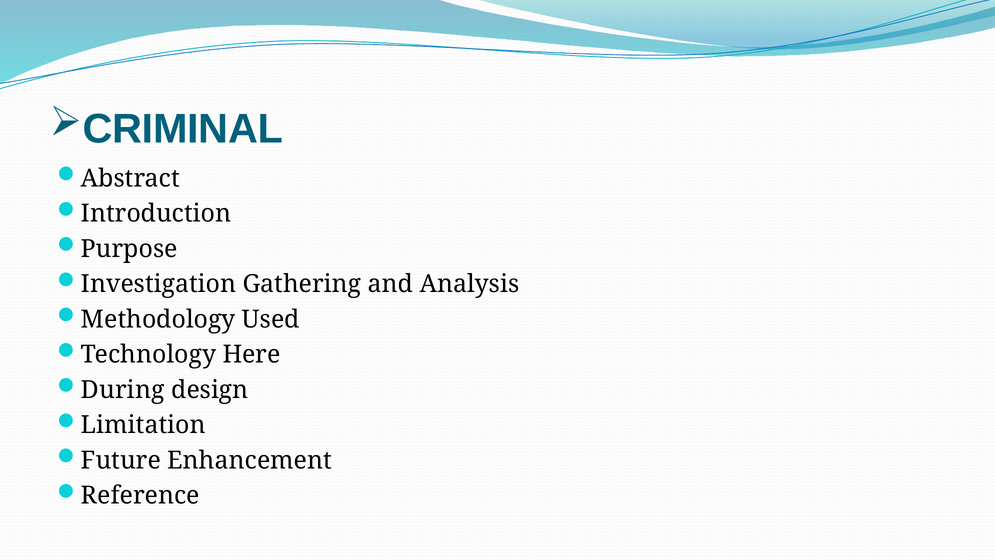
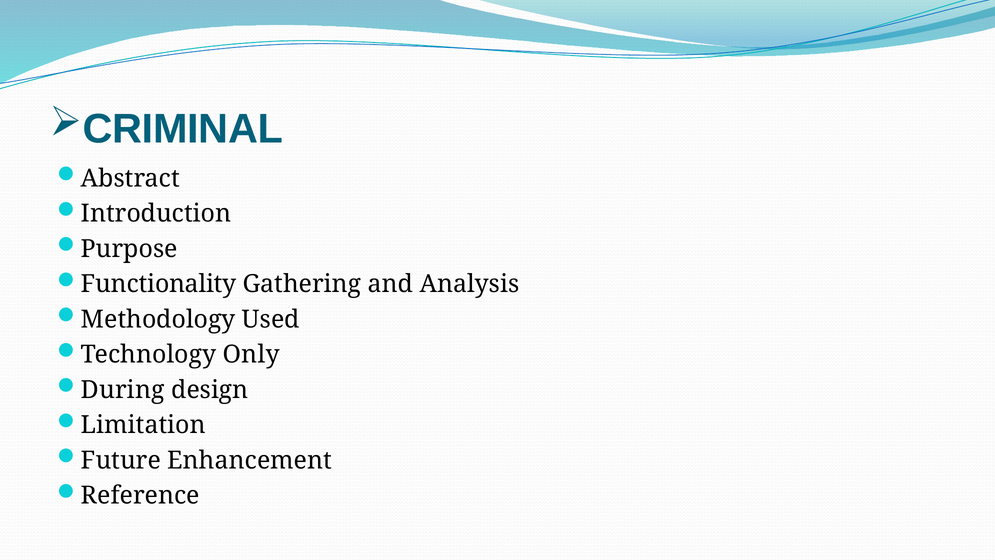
Investigation: Investigation -> Functionality
Here: Here -> Only
